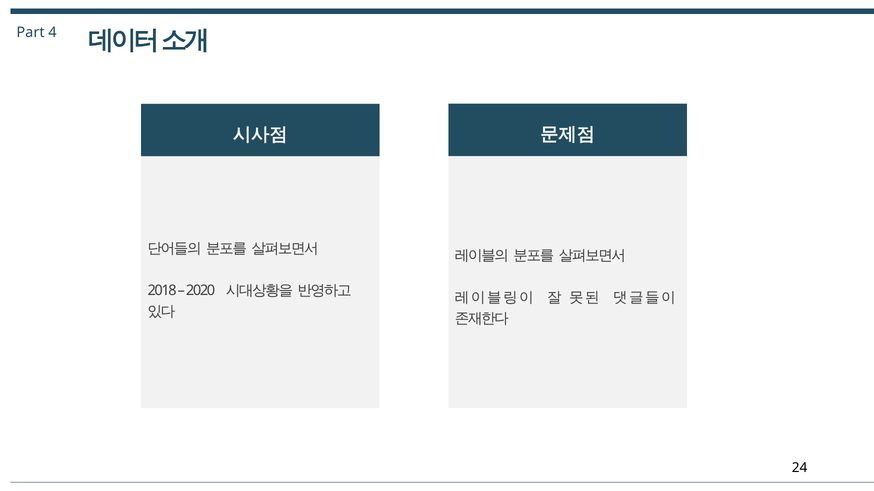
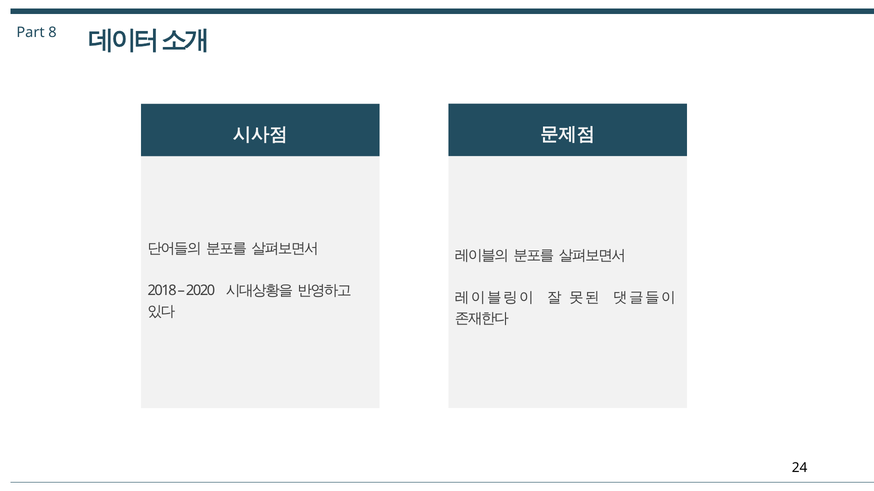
4: 4 -> 8
